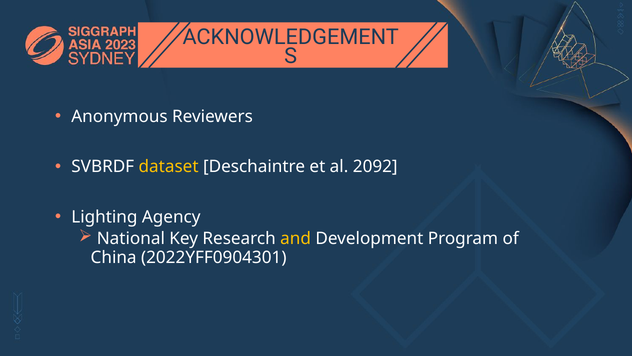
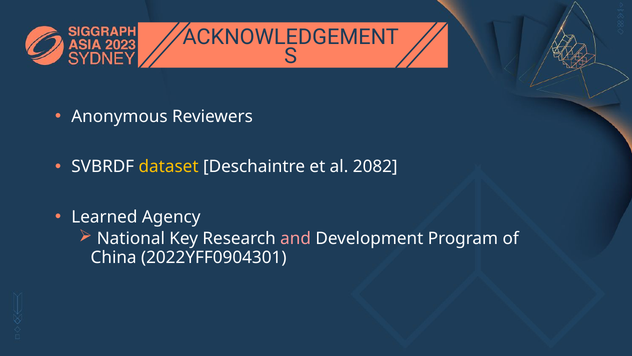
2092: 2092 -> 2082
Lighting: Lighting -> Learned
and colour: yellow -> pink
